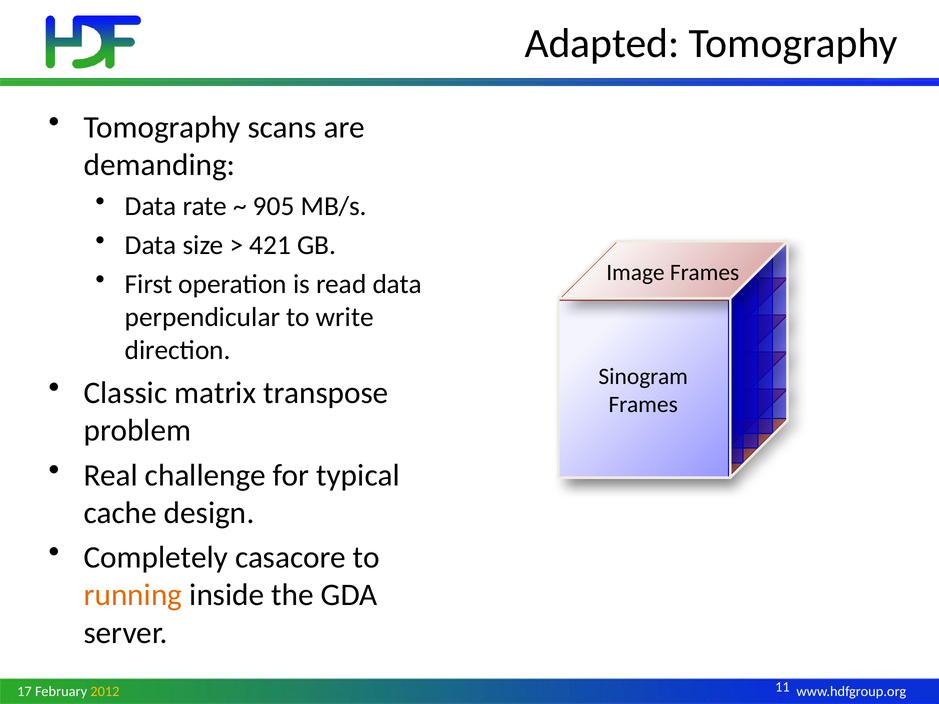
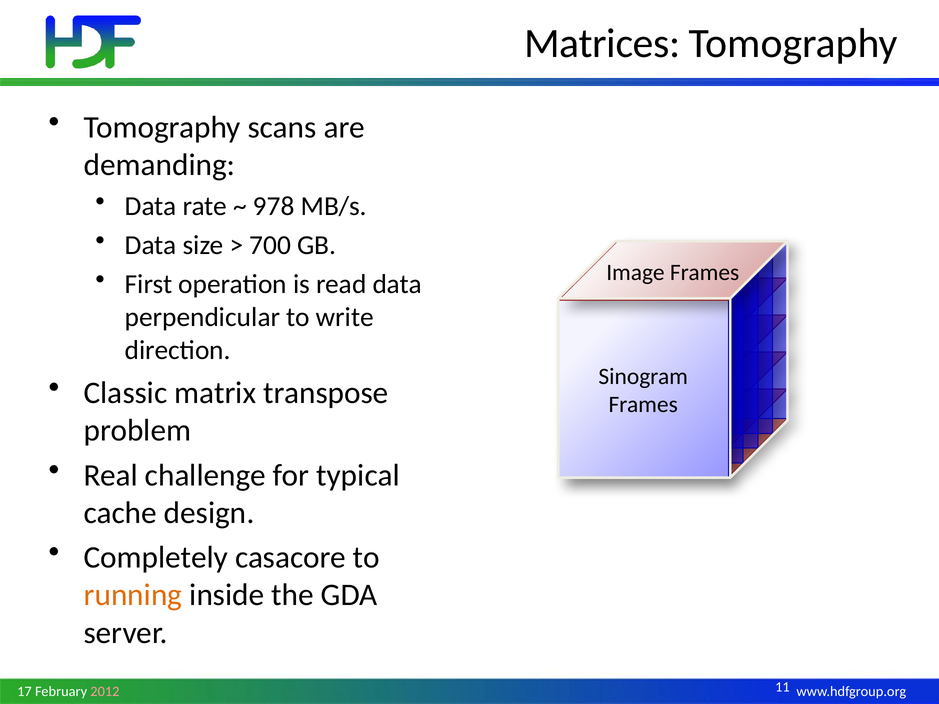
Adapted: Adapted -> Matrices
905: 905 -> 978
421: 421 -> 700
2012 colour: yellow -> pink
